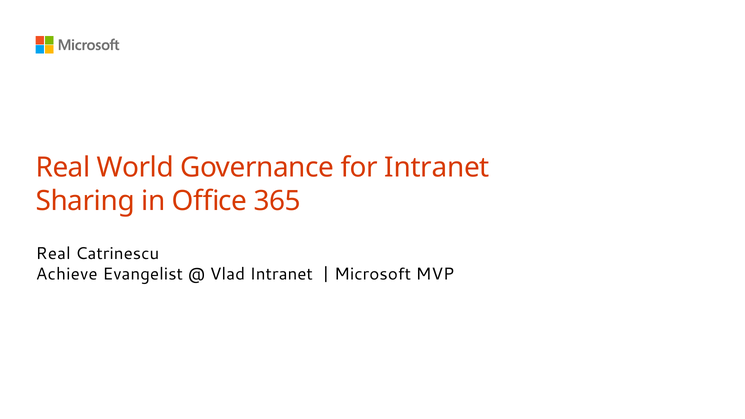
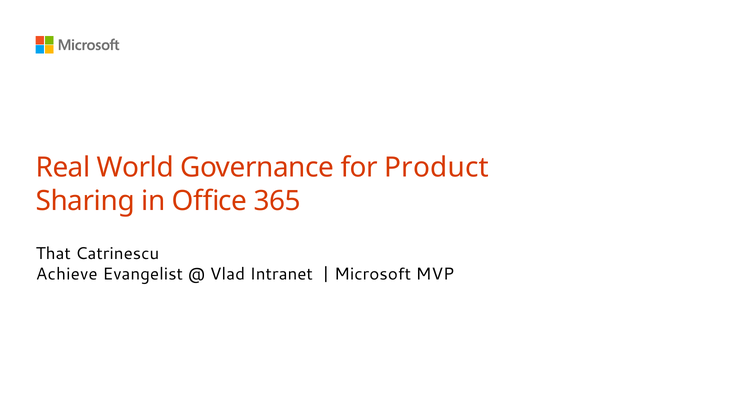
for Intranet: Intranet -> Product
Real at (53, 254): Real -> That
